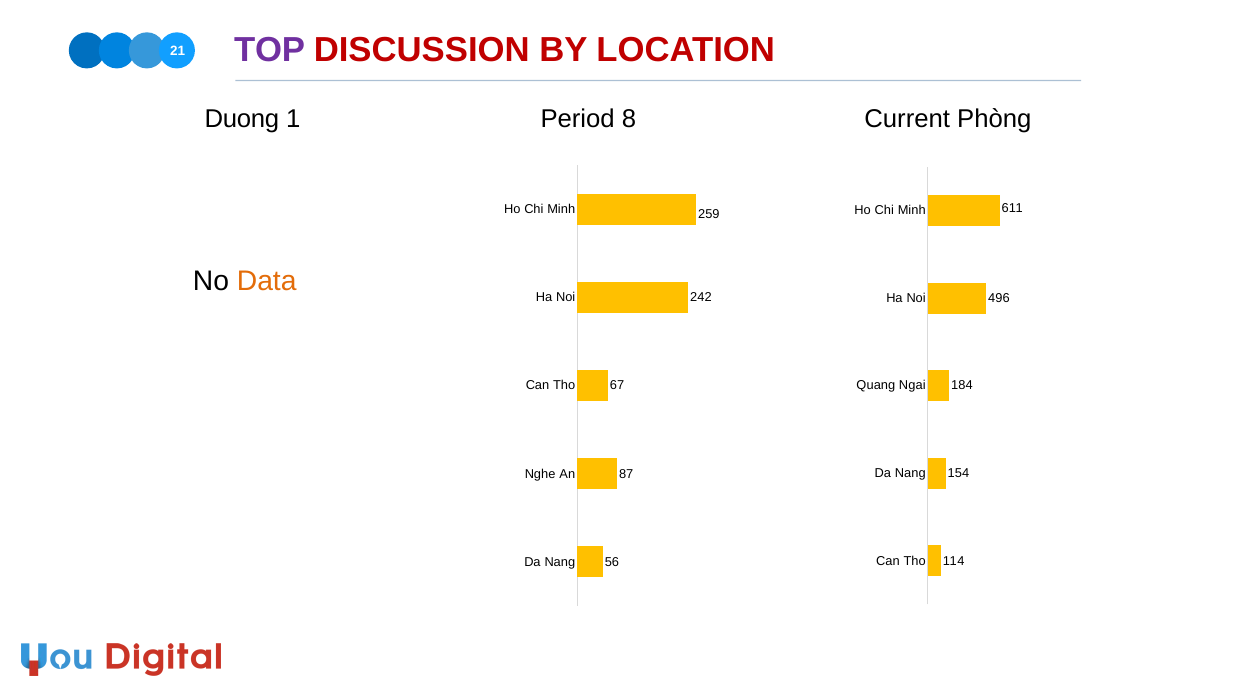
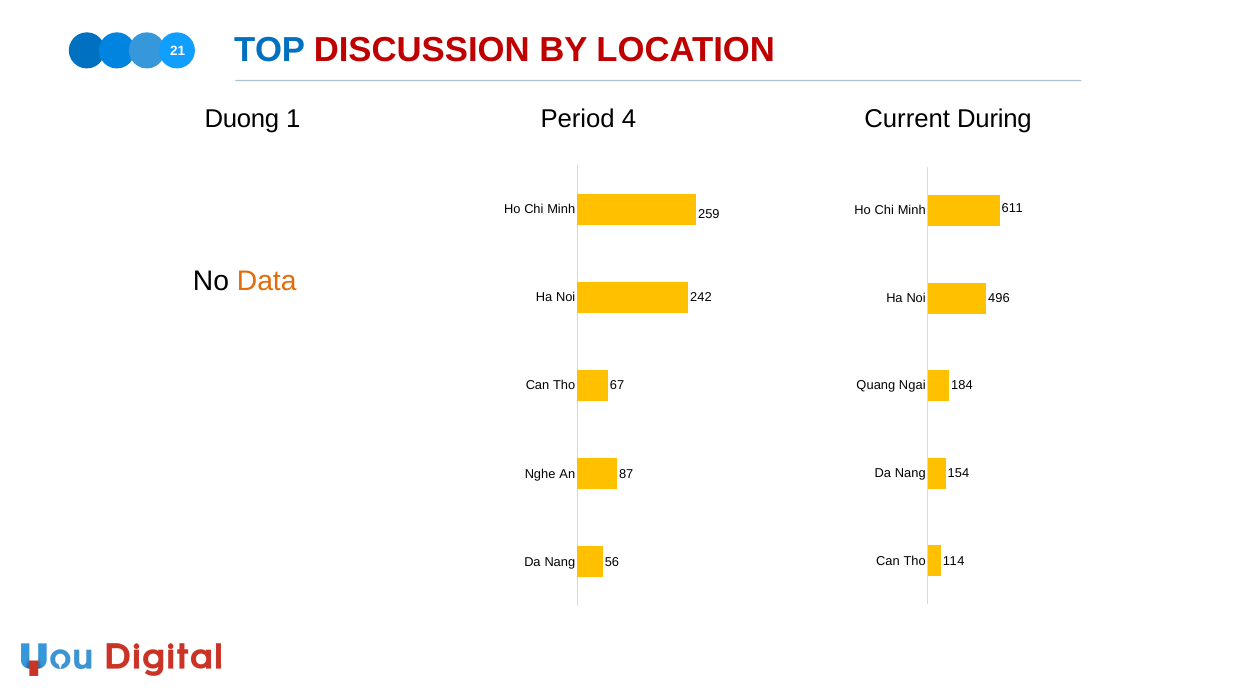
TOP colour: purple -> blue
8: 8 -> 4
Phòng: Phòng -> During
